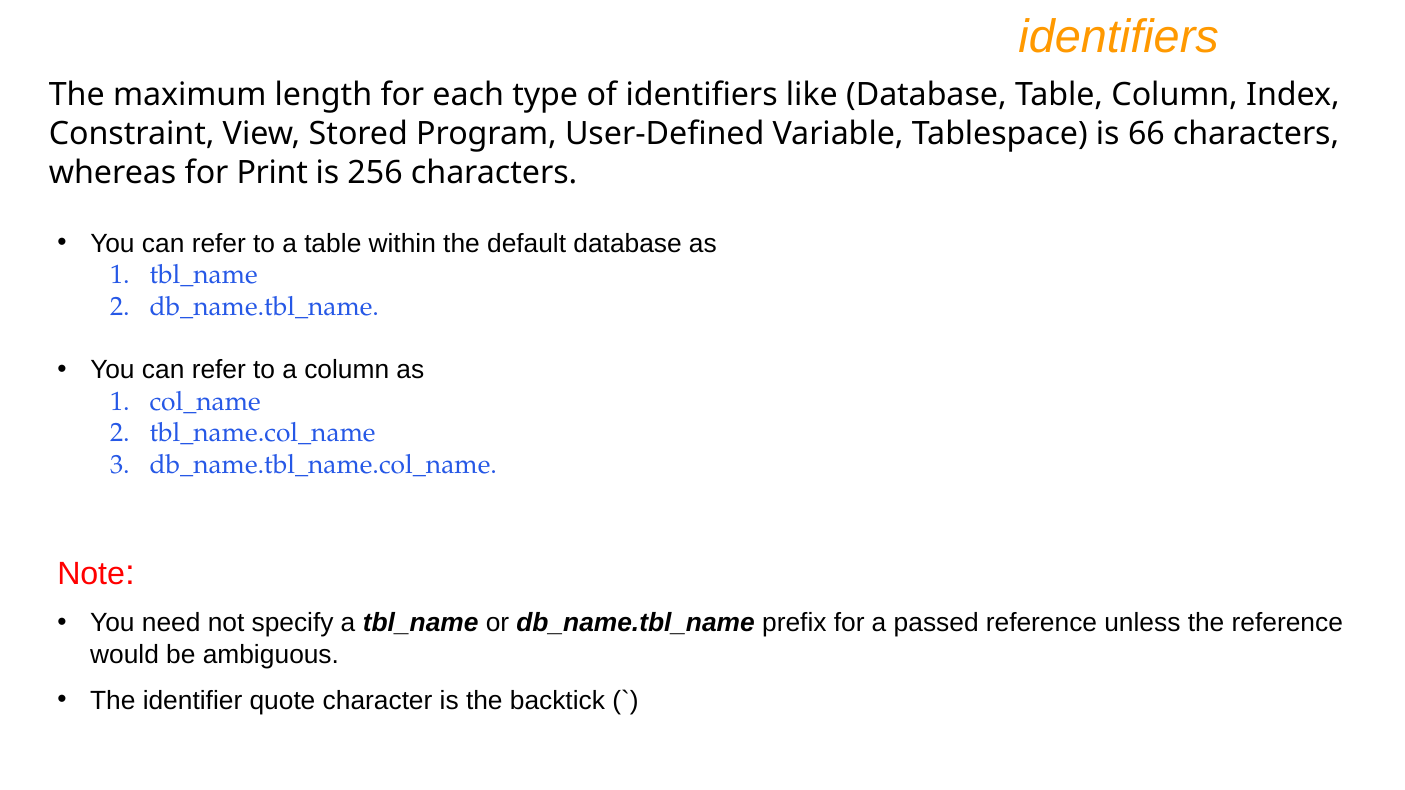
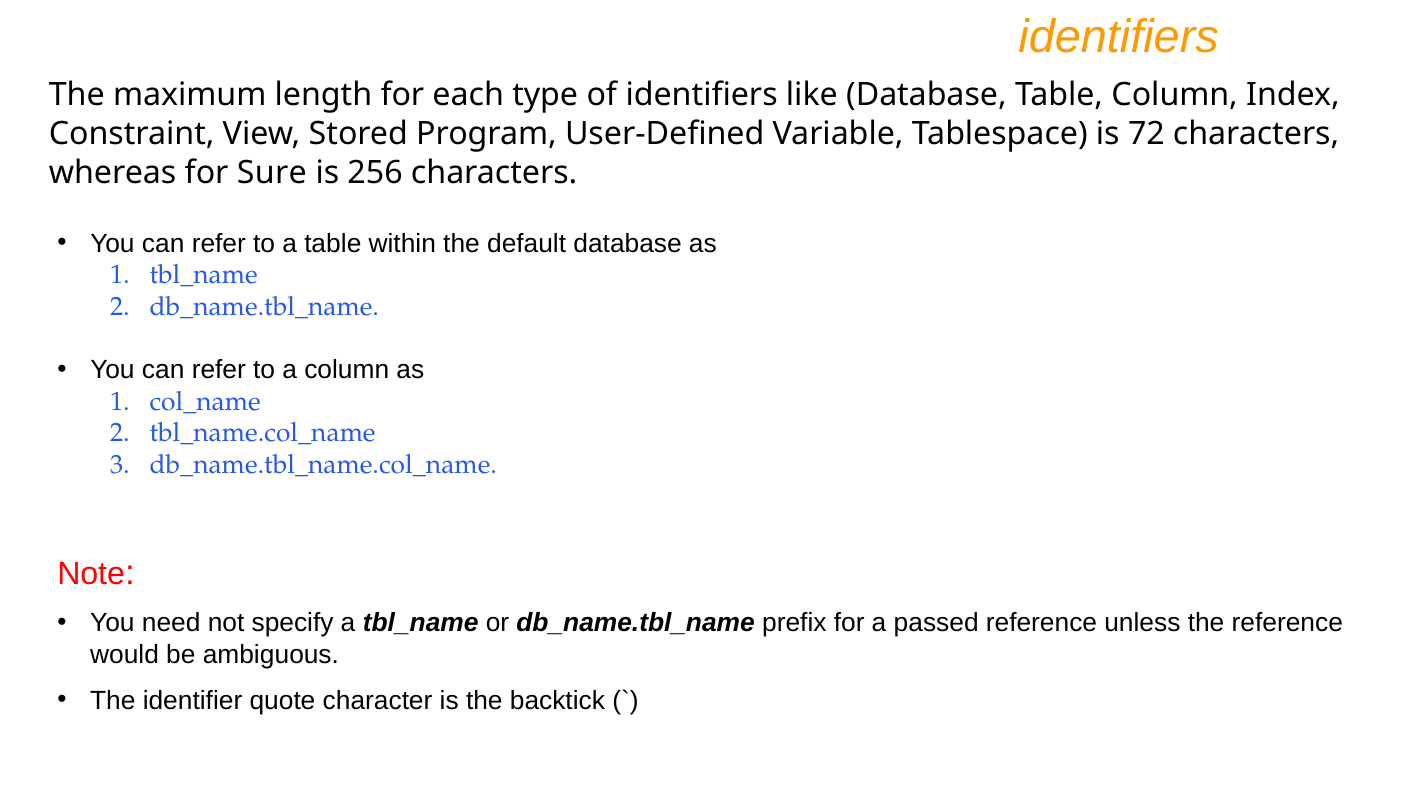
66: 66 -> 72
Print: Print -> Sure
